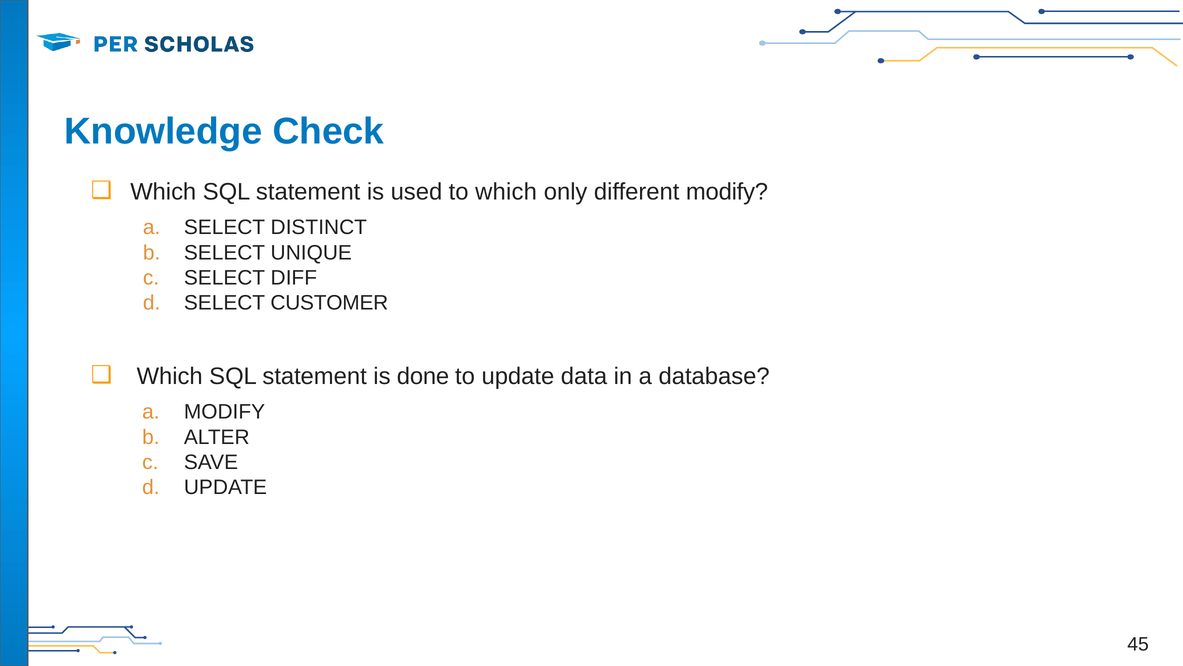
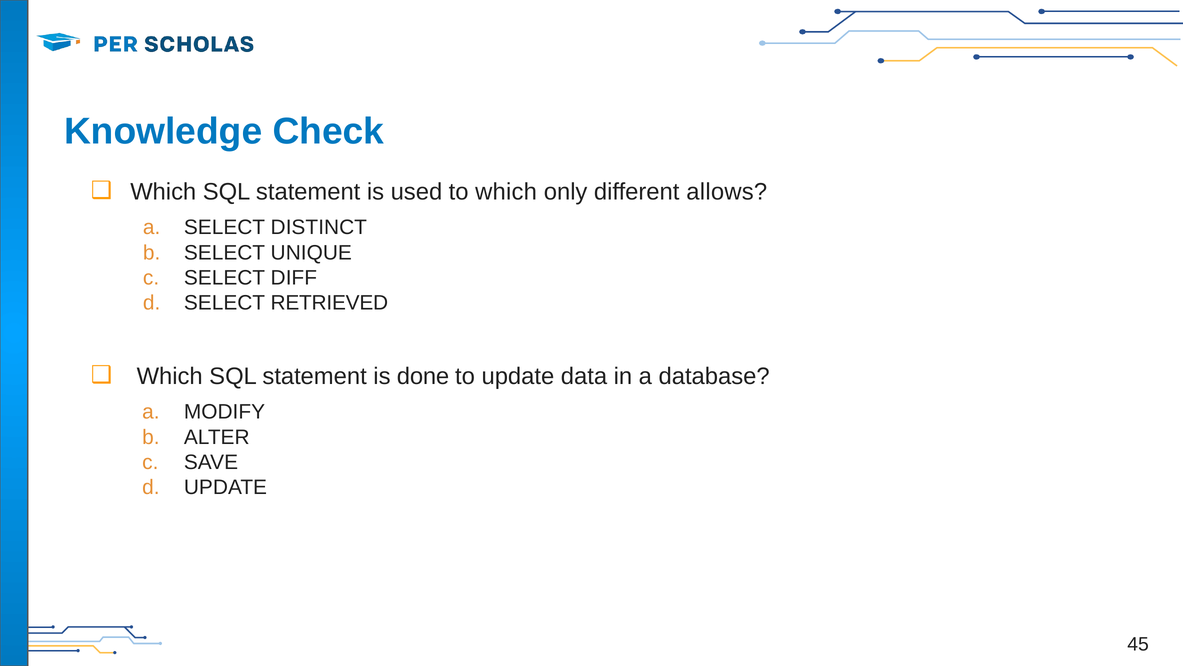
different modify: modify -> allows
CUSTOMER: CUSTOMER -> RETRIEVED
